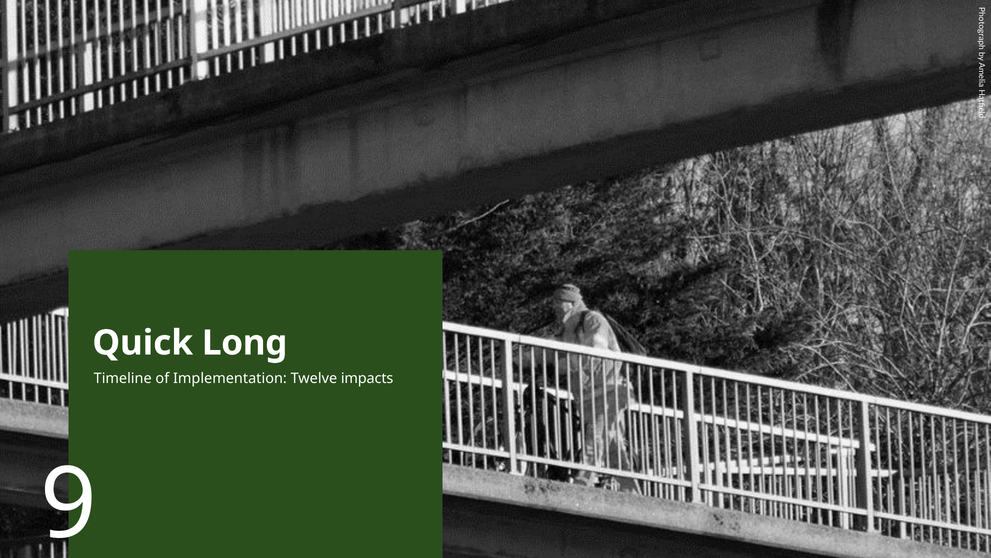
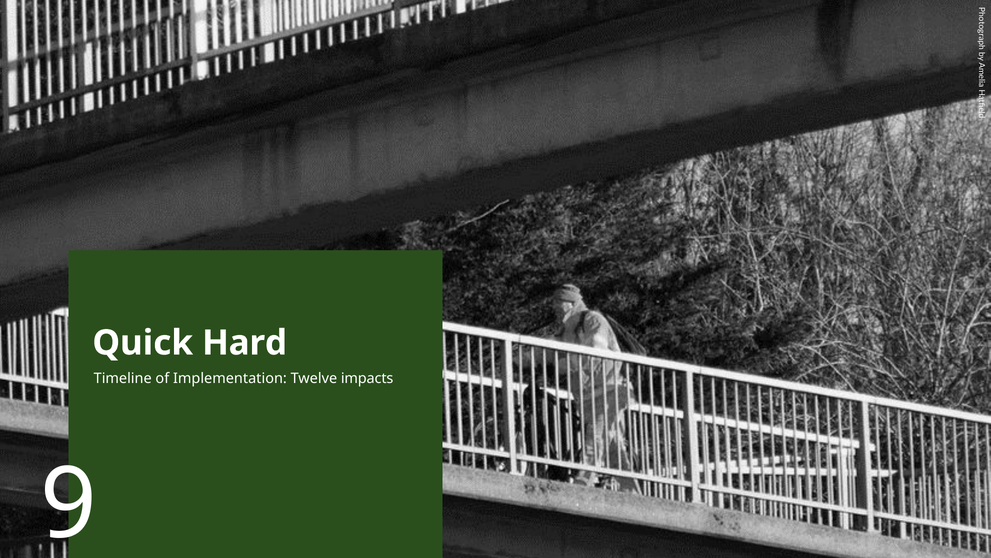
Long: Long -> Hard
